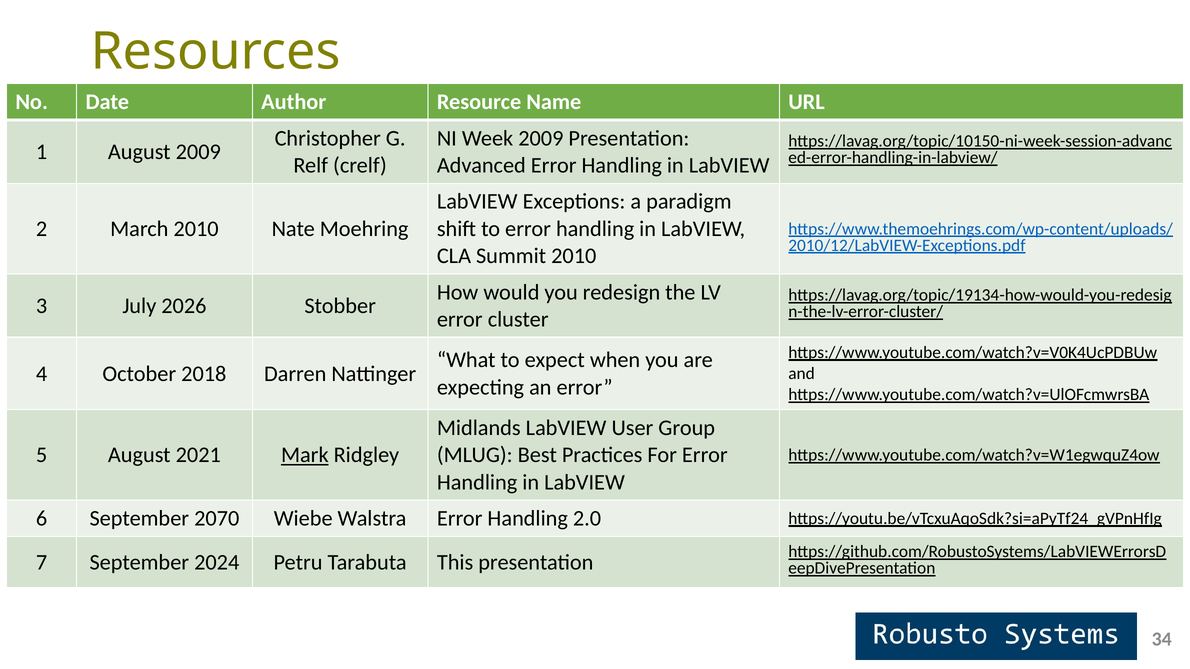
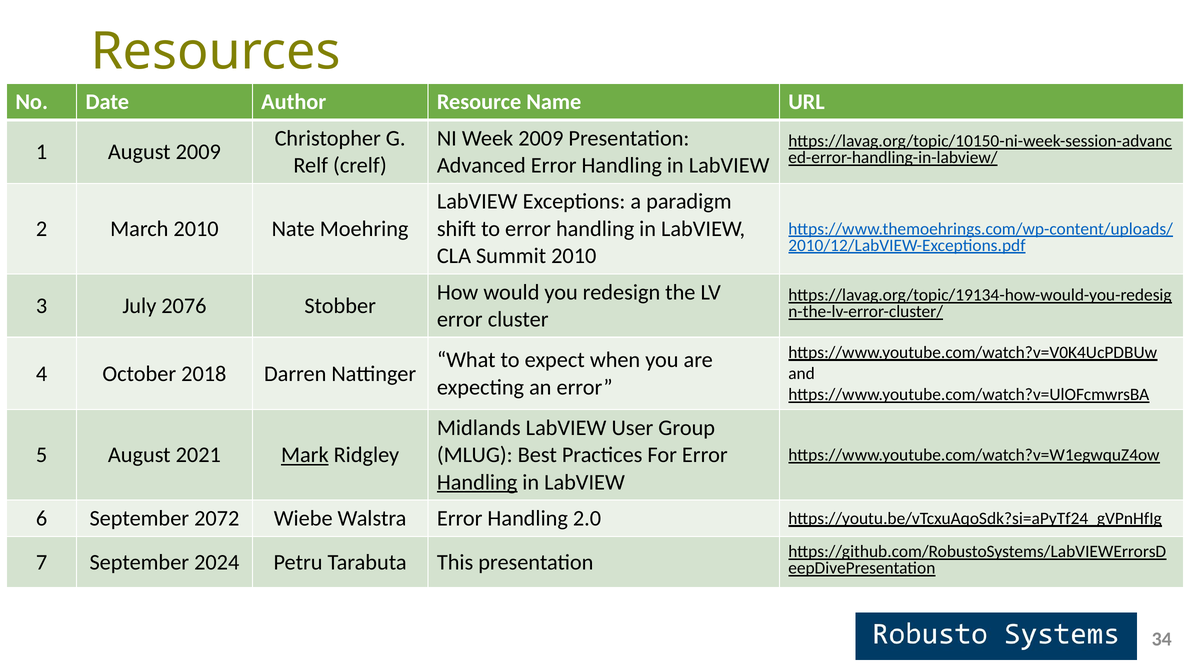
2026: 2026 -> 2076
Handling at (477, 483) underline: none -> present
2070: 2070 -> 2072
